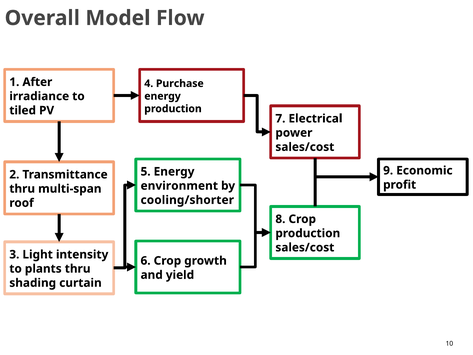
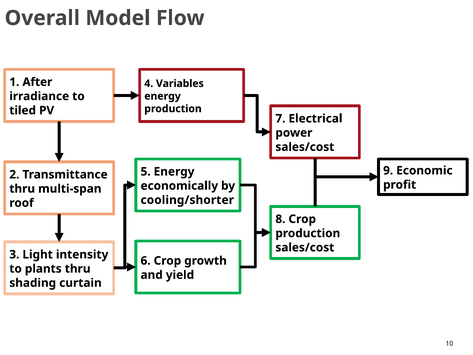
Purchase: Purchase -> Variables
environment: environment -> economically
